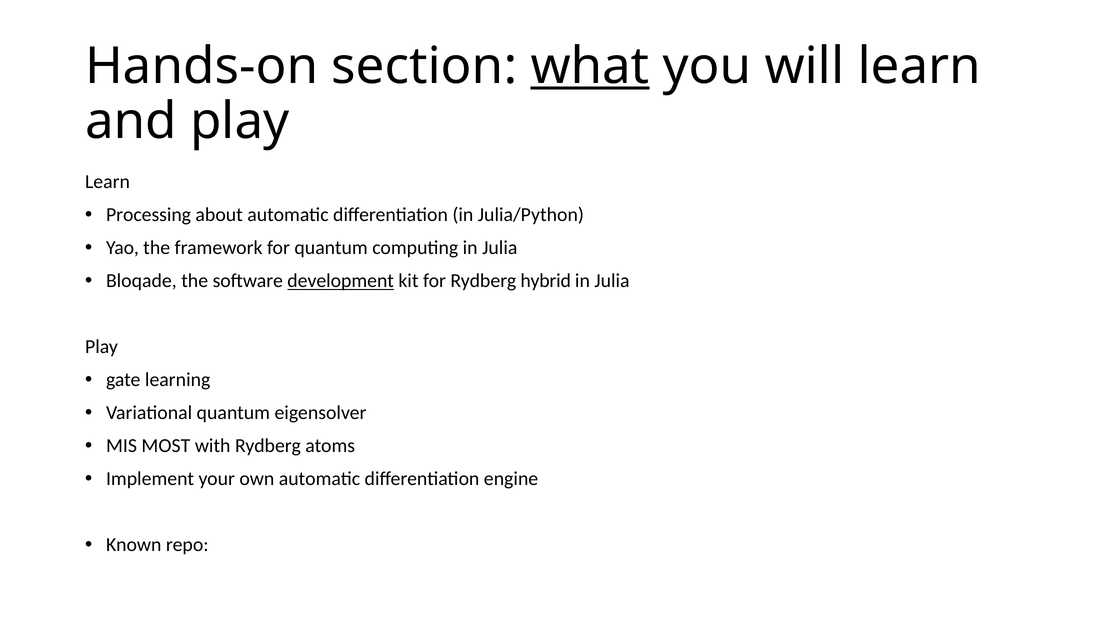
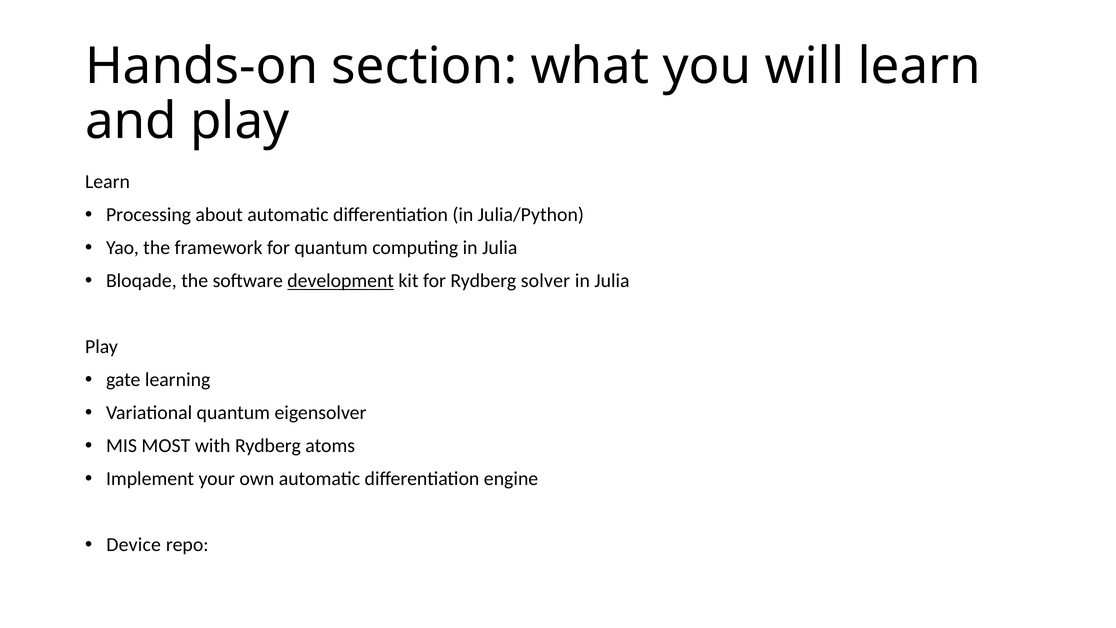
what underline: present -> none
hybrid: hybrid -> solver
Known: Known -> Device
